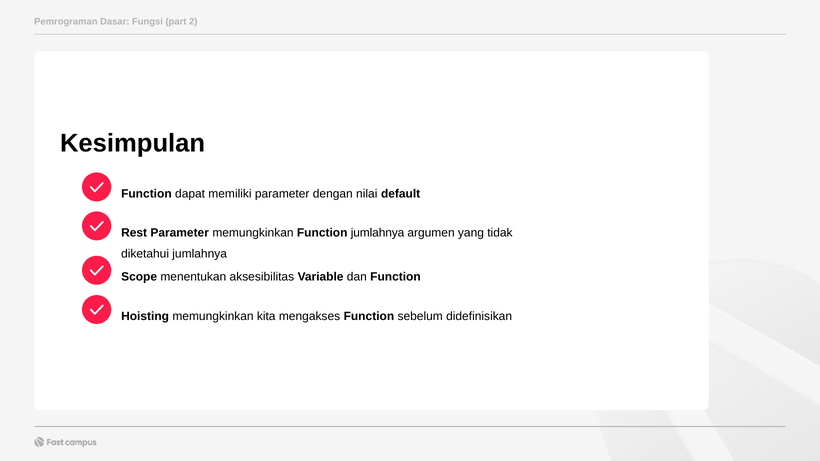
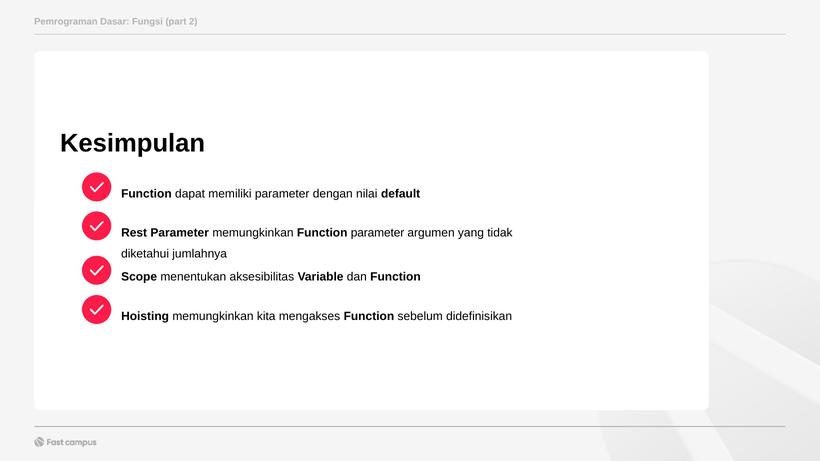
Function jumlahnya: jumlahnya -> parameter
